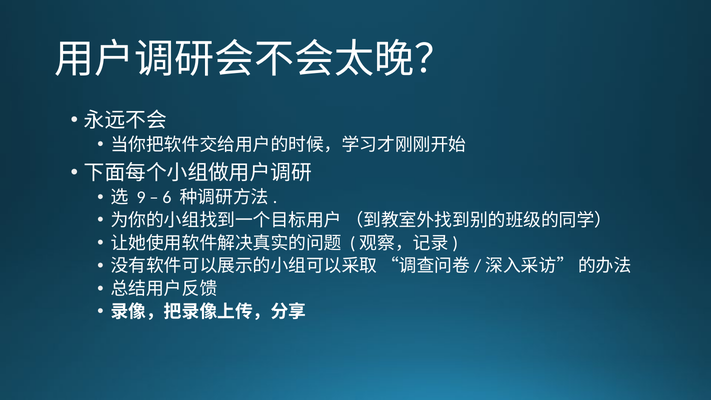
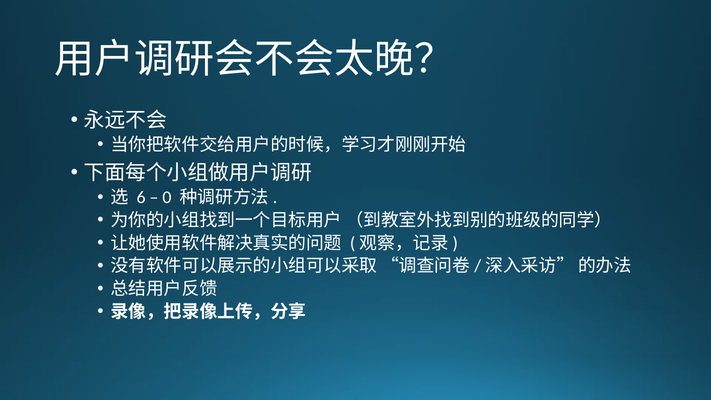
9: 9 -> 6
6: 6 -> 0
